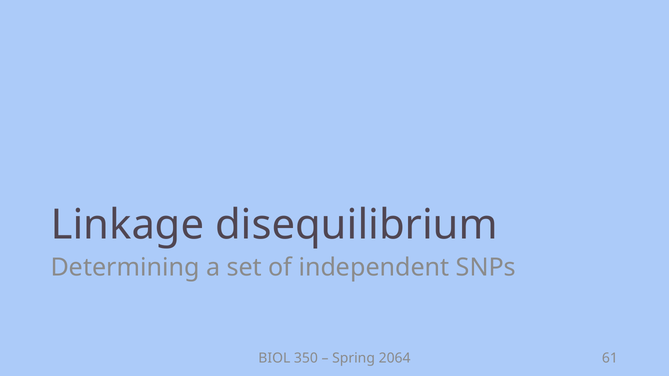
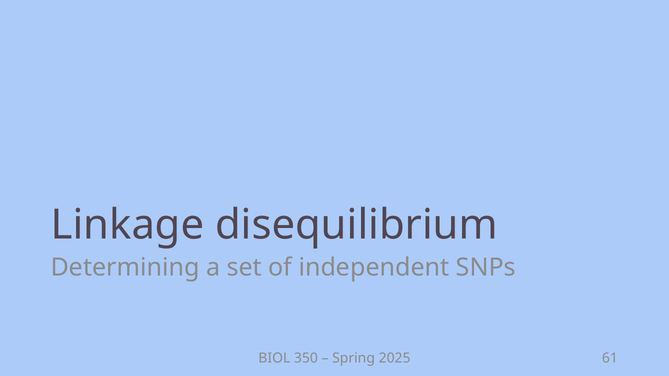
2064: 2064 -> 2025
